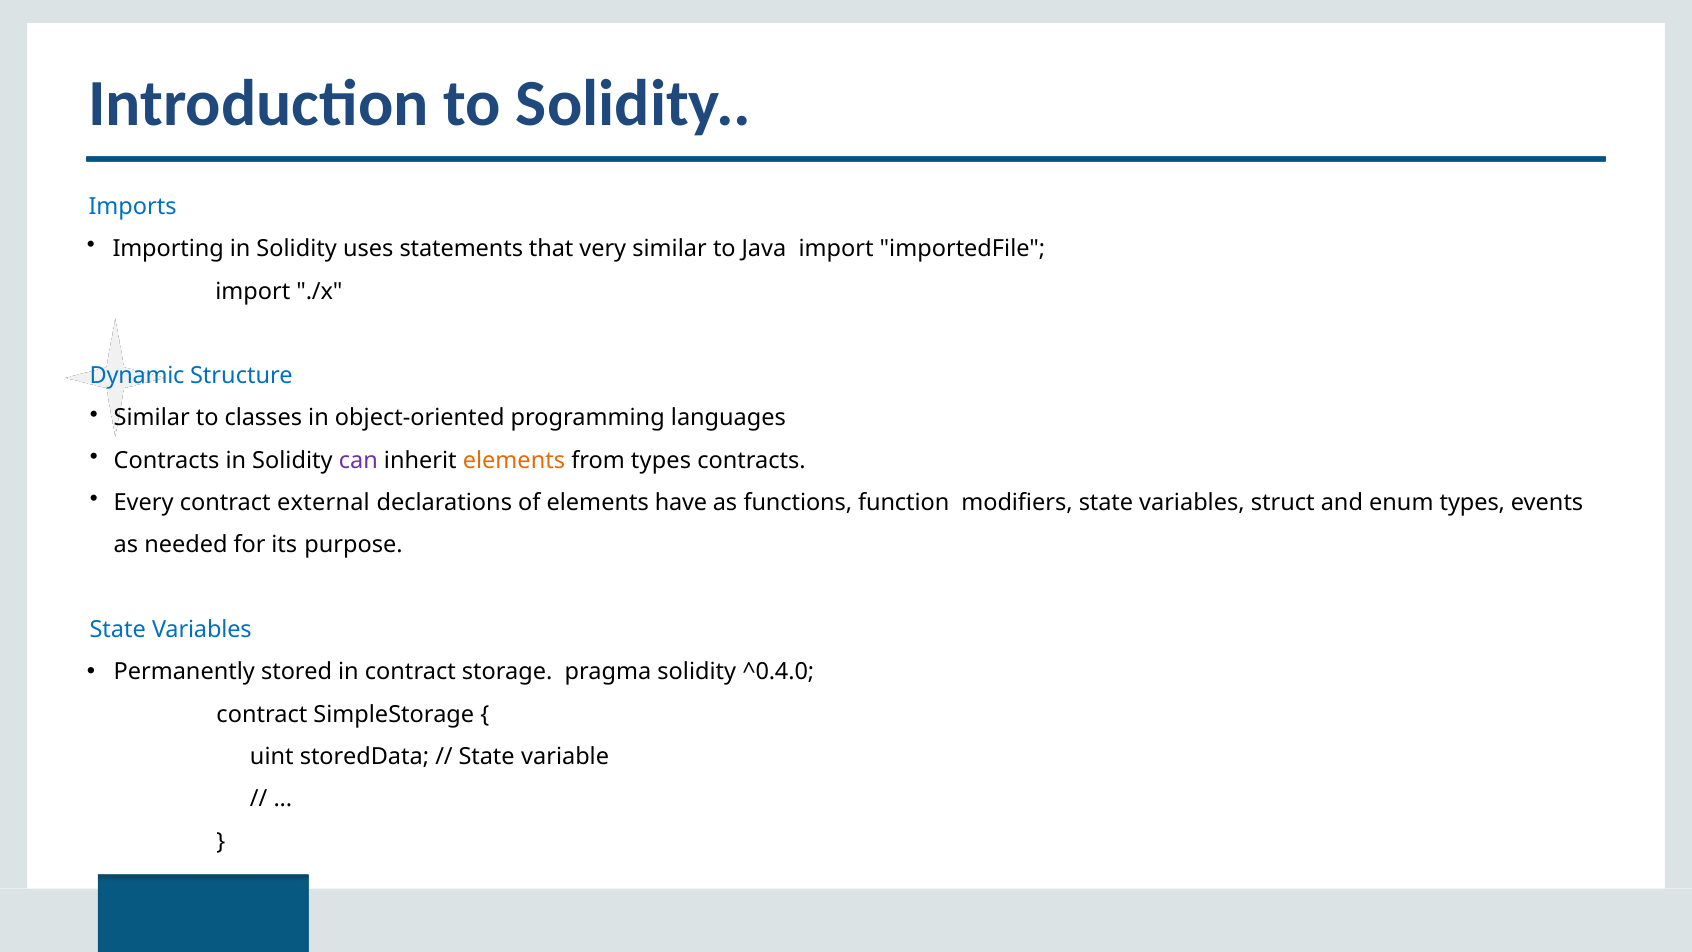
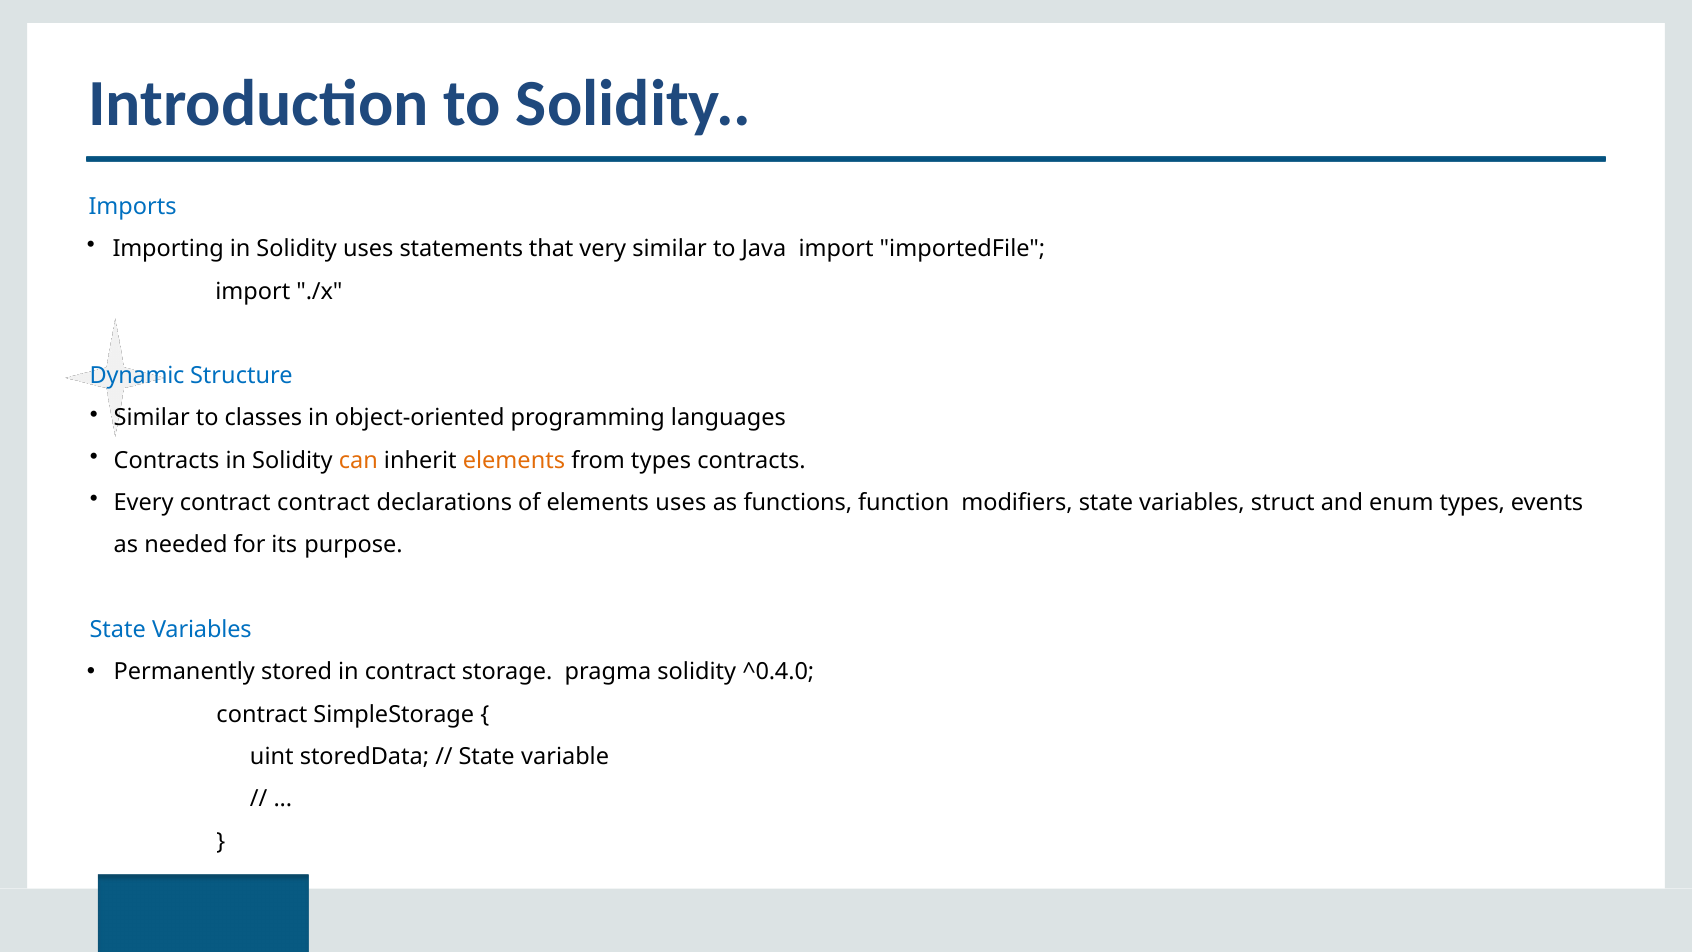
can colour: purple -> orange
contract external: external -> contract
elements have: have -> uses
